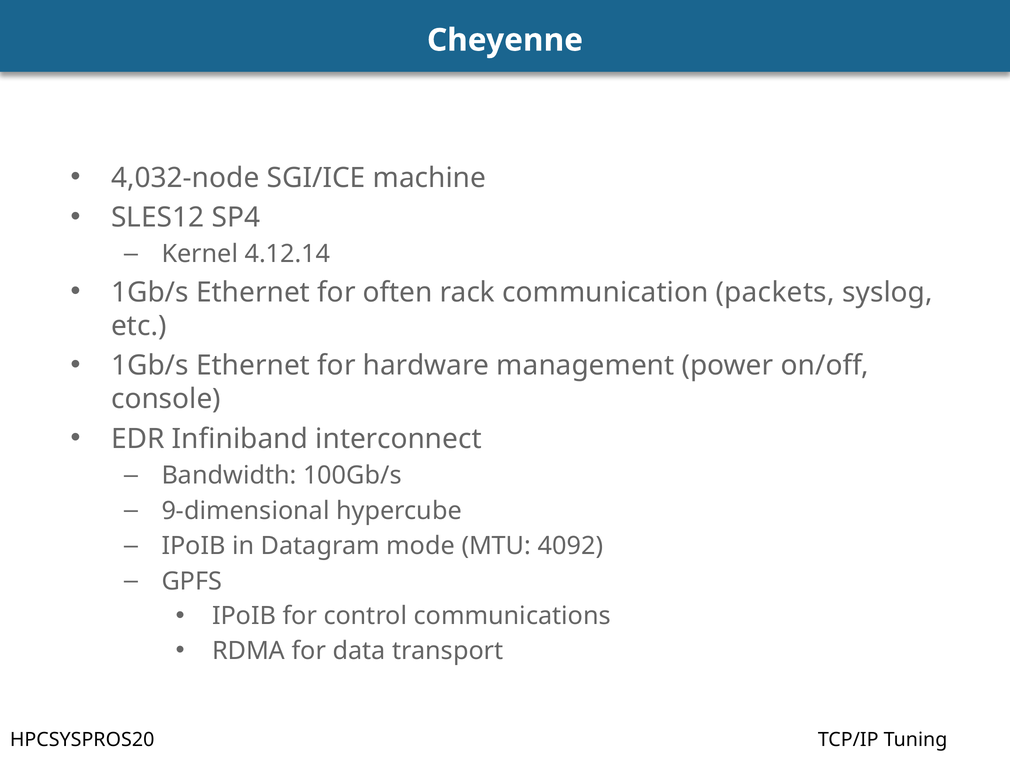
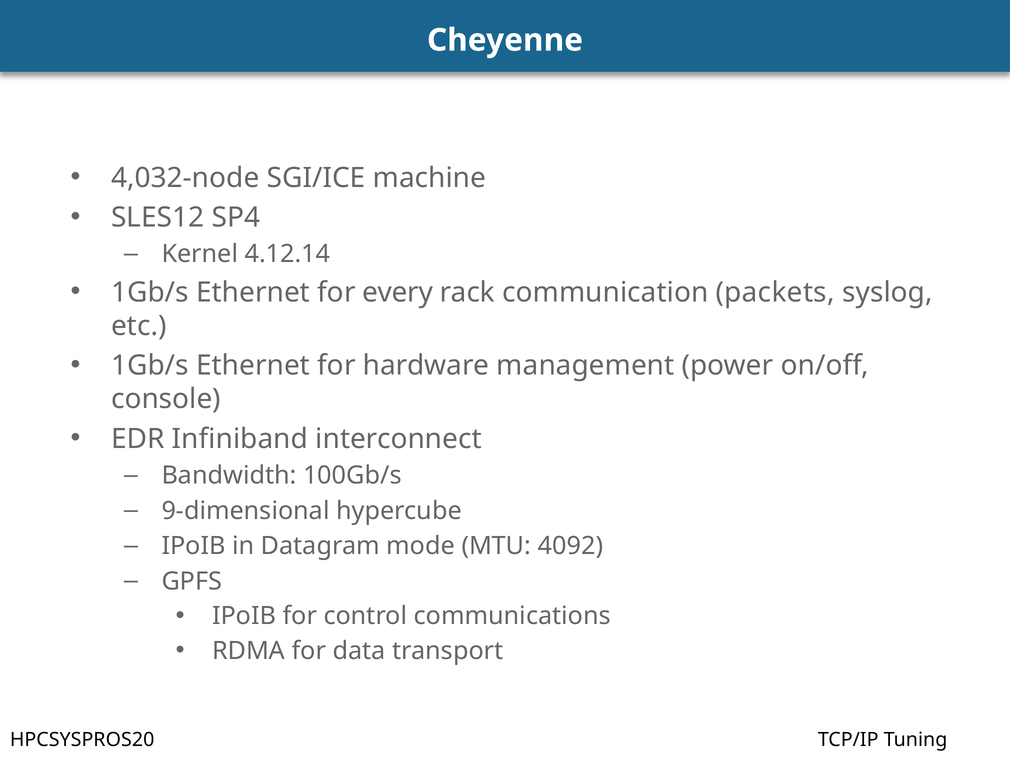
often: often -> every
